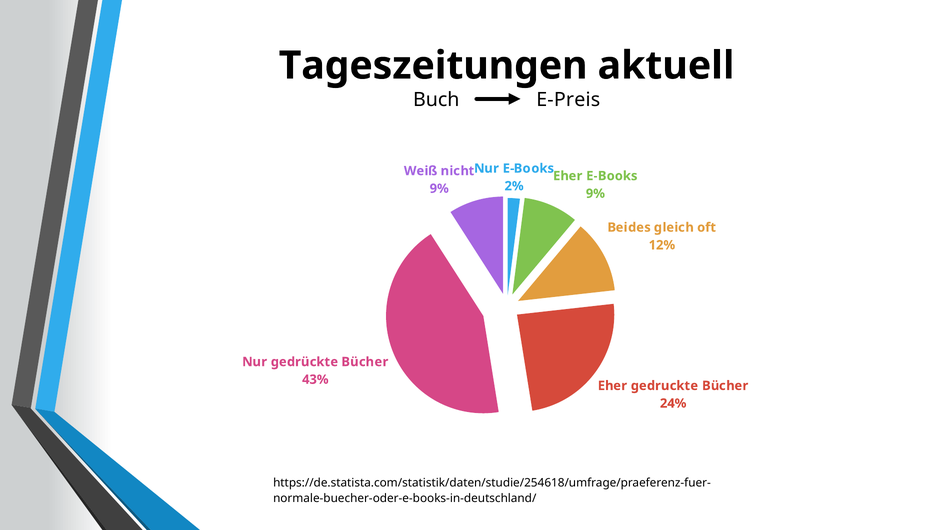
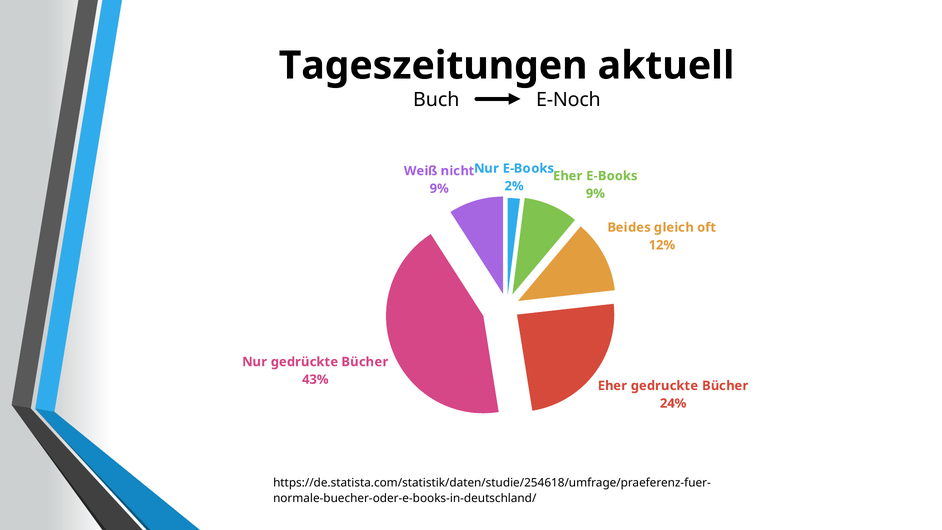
E-Preis: E-Preis -> E-Noch
